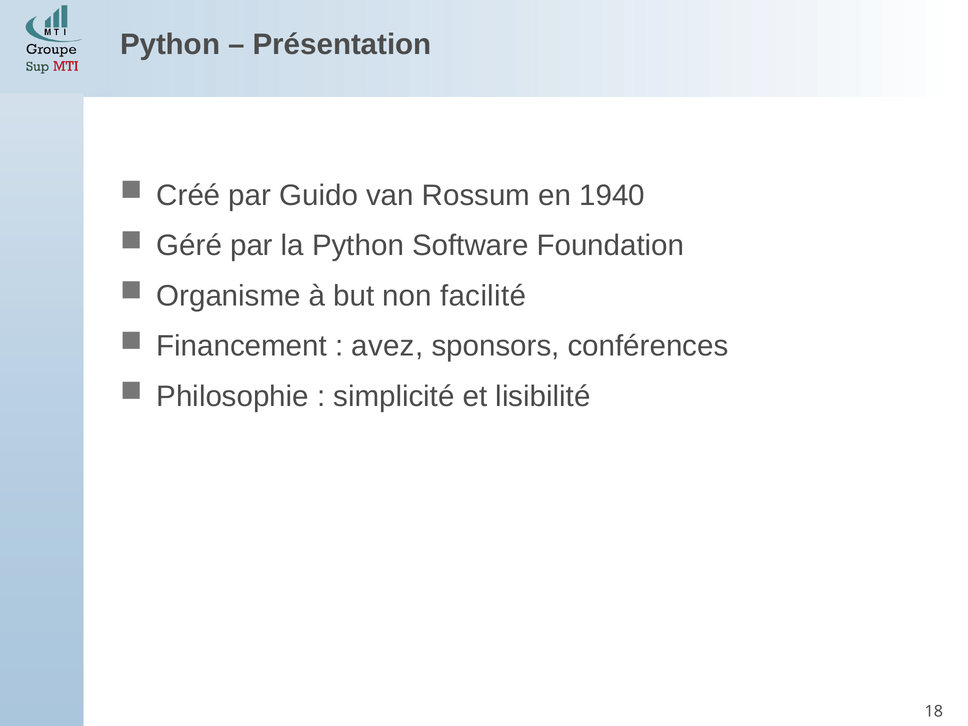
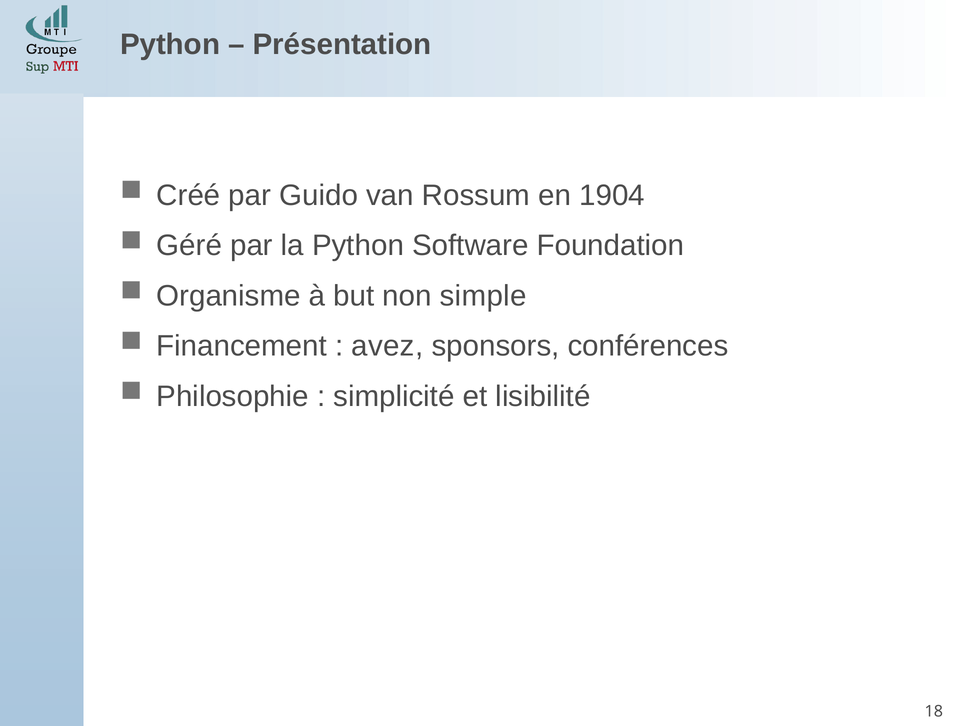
1940: 1940 -> 1904
facilité: facilité -> simple
